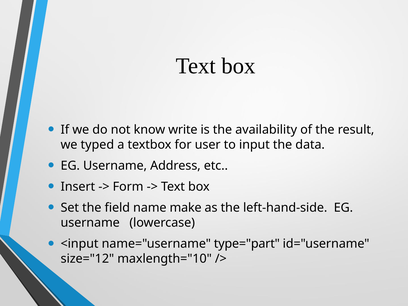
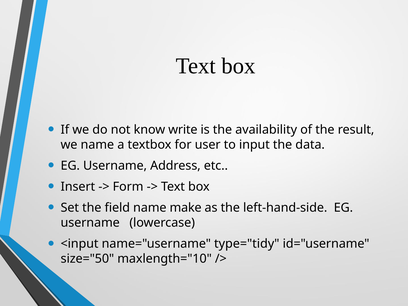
we typed: typed -> name
type="part: type="part -> type="tidy
size="12: size="12 -> size="50
